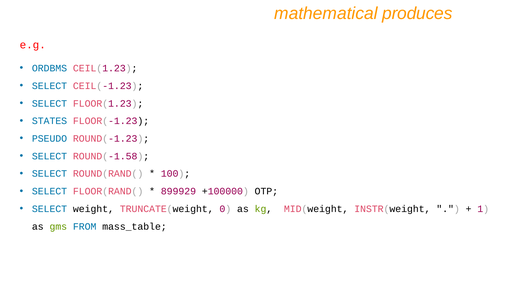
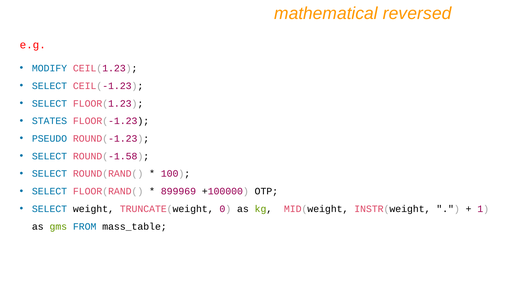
produces: produces -> reversed
ORDBMS: ORDBMS -> MODIFY
899929: 899929 -> 899969
